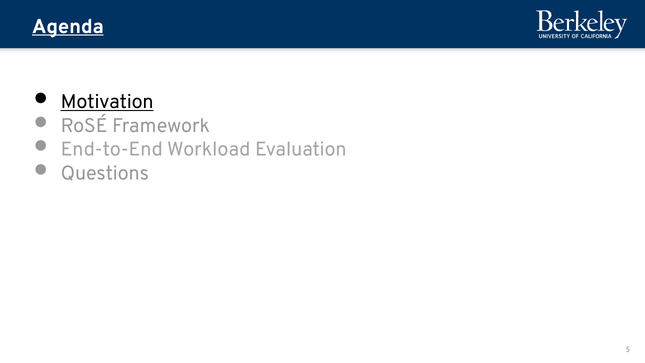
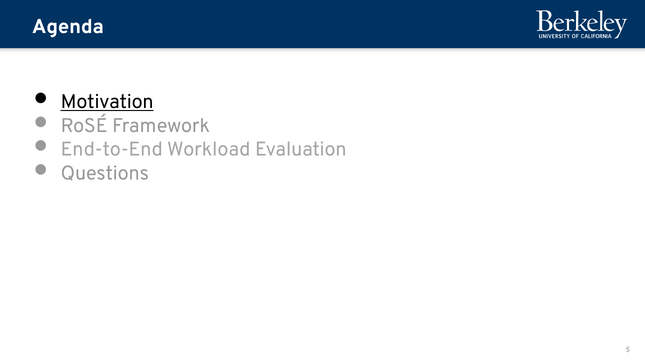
Agenda underline: present -> none
